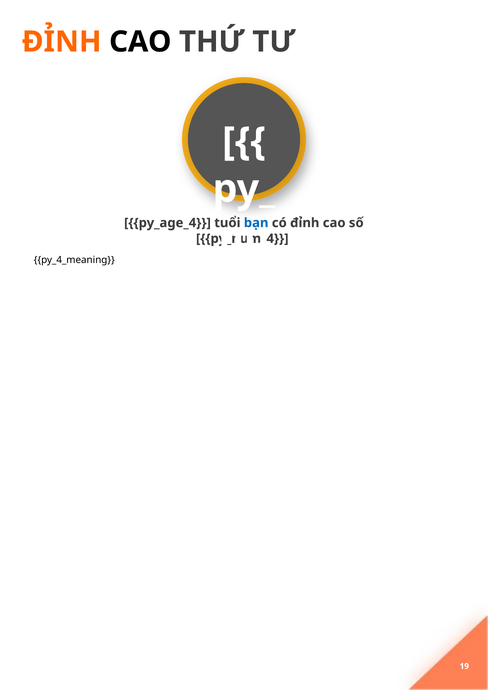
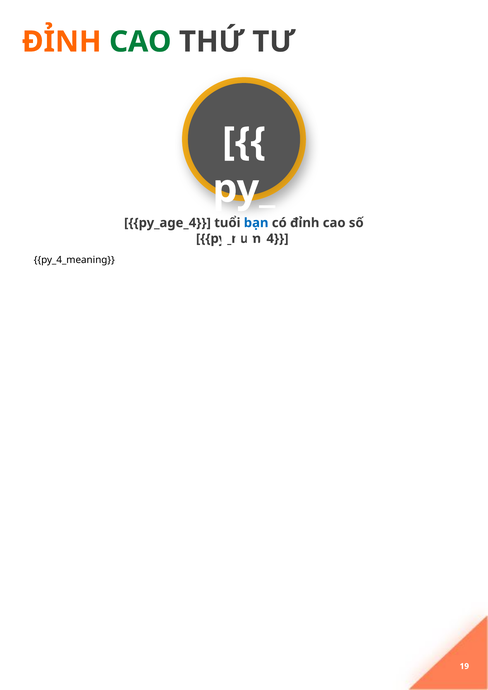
CAO colour: black -> green
